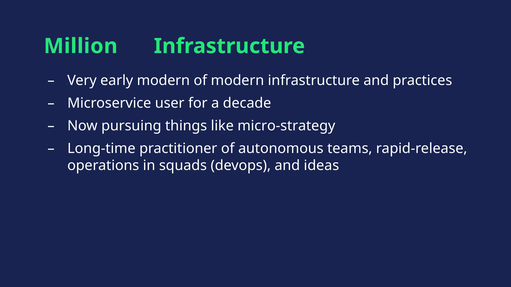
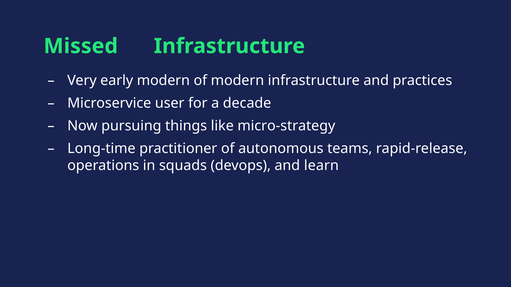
Million: Million -> Missed
ideas: ideas -> learn
